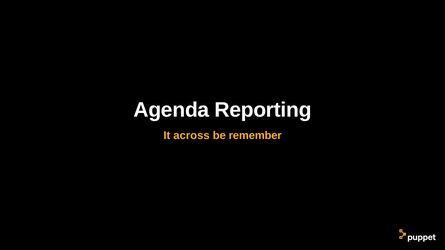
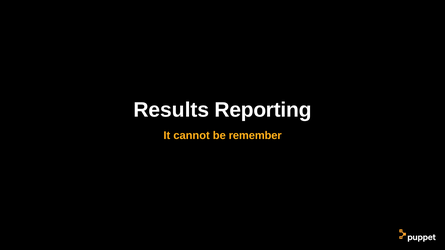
Agenda: Agenda -> Results
across: across -> cannot
